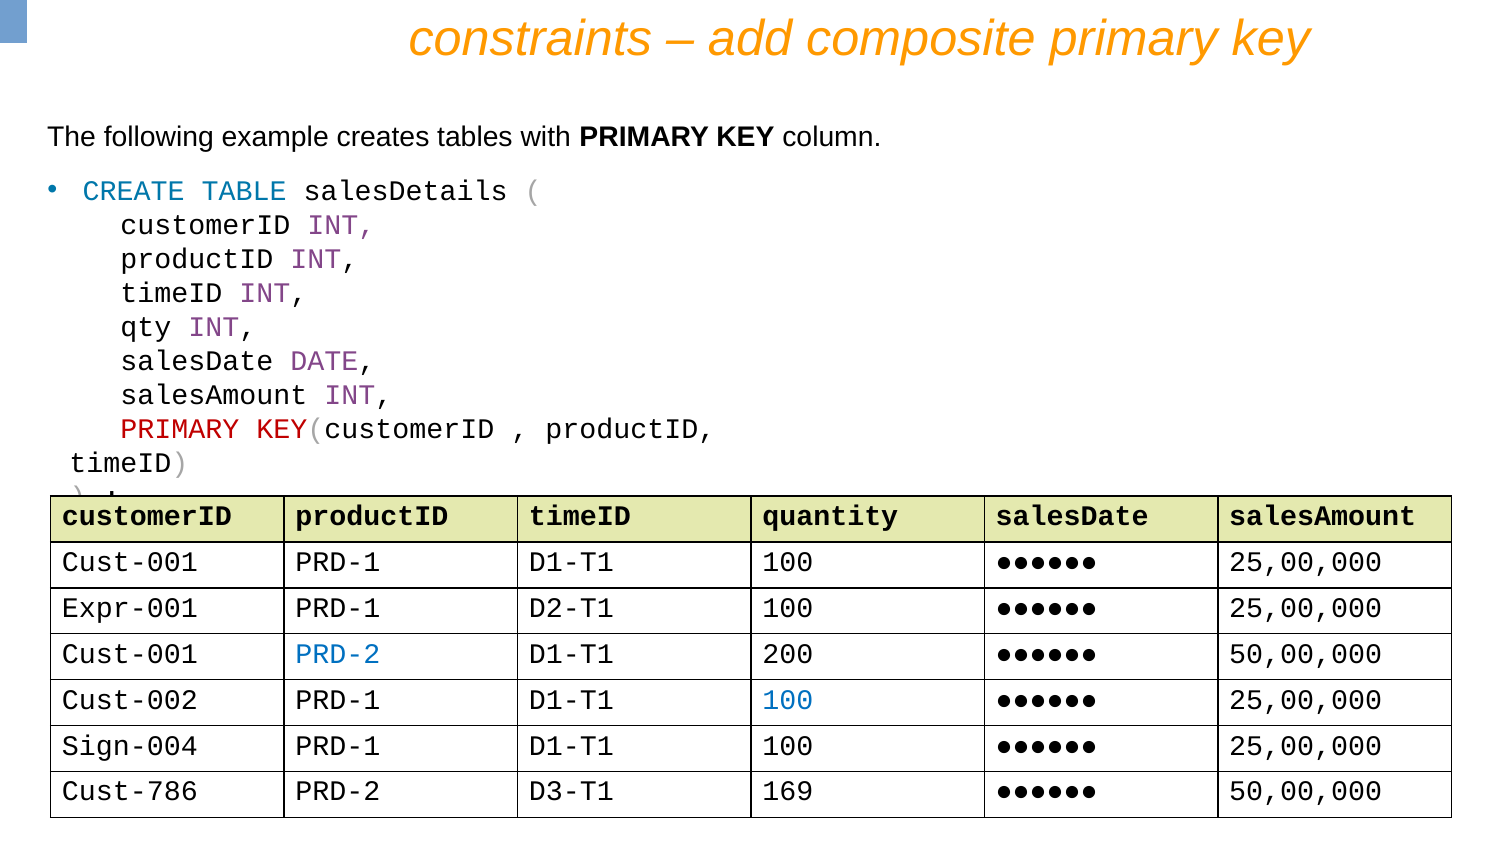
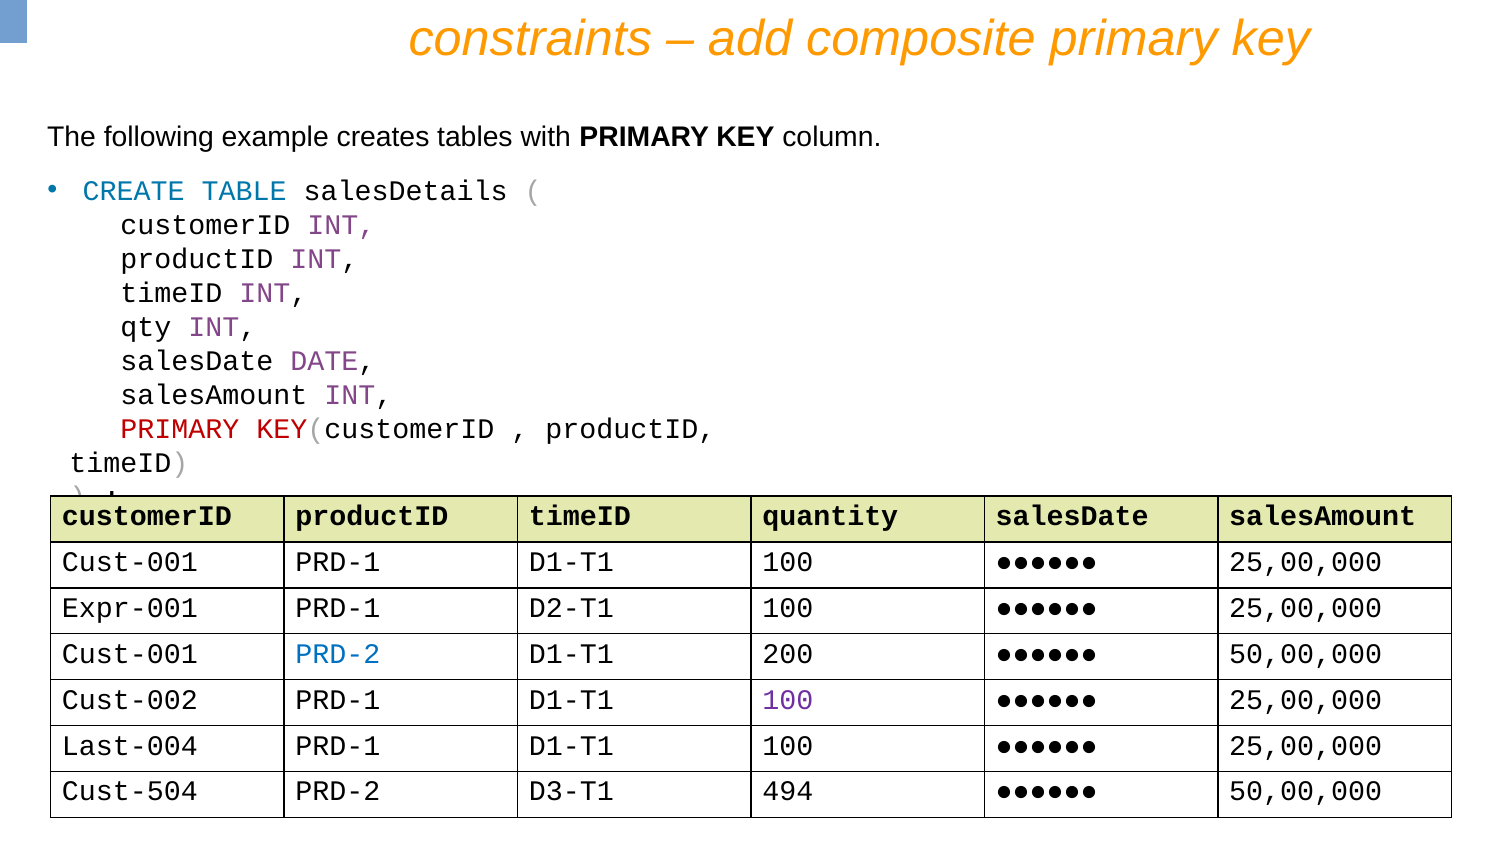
100 at (788, 700) colour: blue -> purple
Sign-004: Sign-004 -> Last-004
Cust-786: Cust-786 -> Cust-504
169: 169 -> 494
